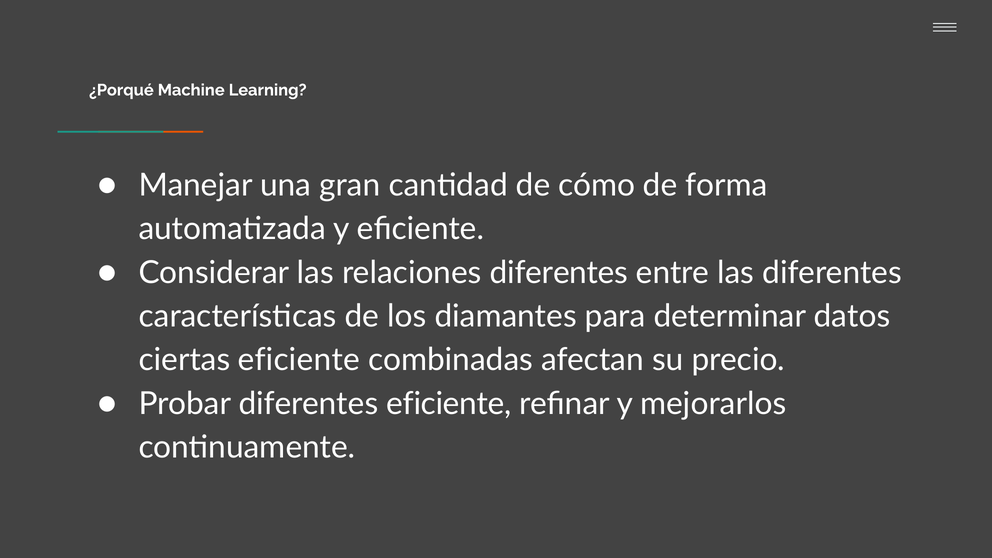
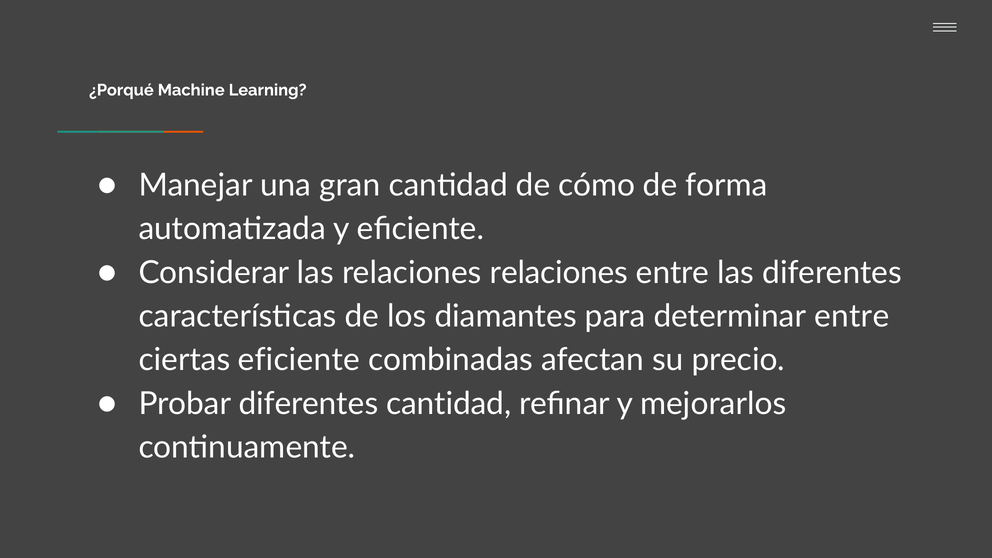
relaciones diferentes: diferentes -> relaciones
determinar datos: datos -> entre
diferentes eficiente: eficiente -> cantidad
